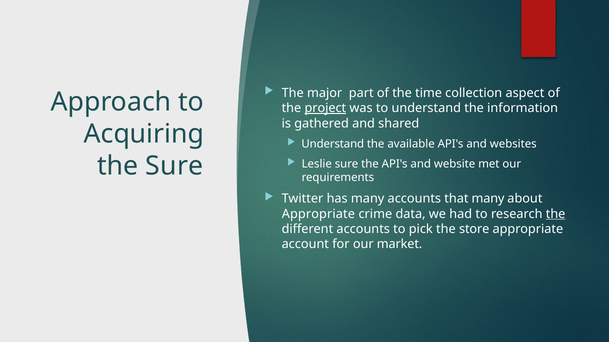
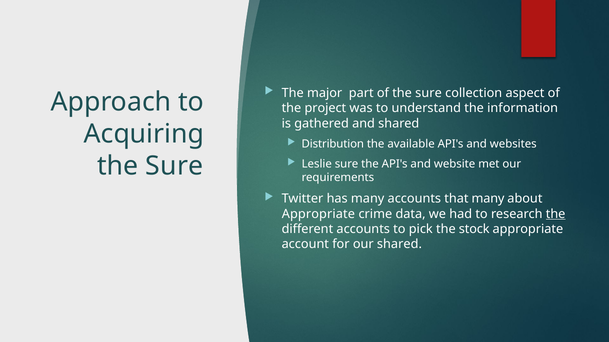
of the time: time -> sure
project underline: present -> none
Understand at (333, 144): Understand -> Distribution
store: store -> stock
our market: market -> shared
